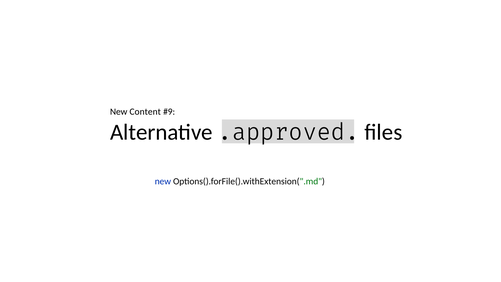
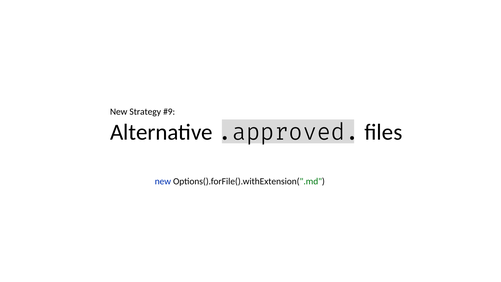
Content: Content -> Strategy
